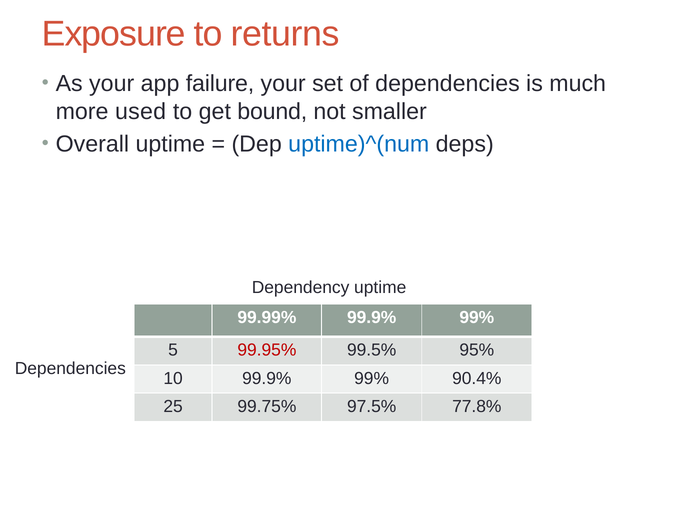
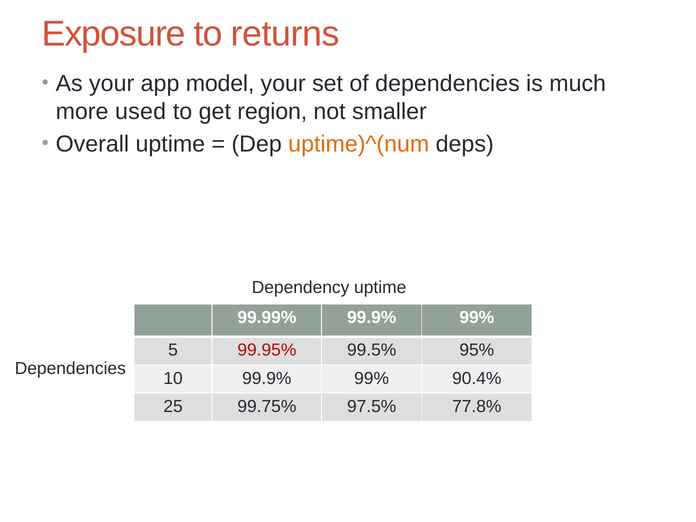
failure: failure -> model
bound: bound -> region
uptime)^(num colour: blue -> orange
